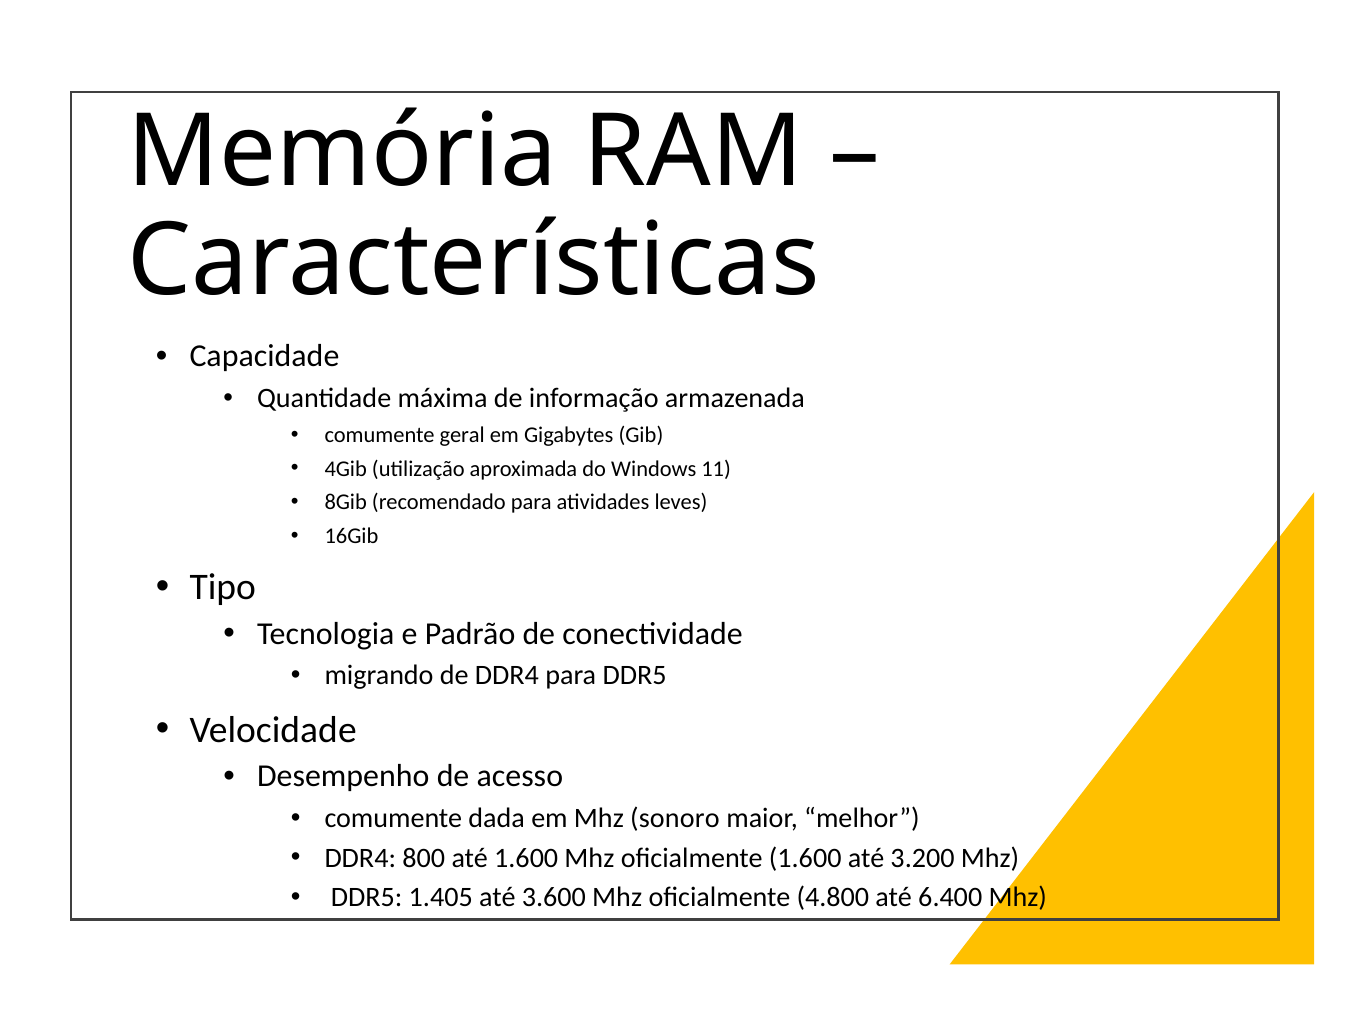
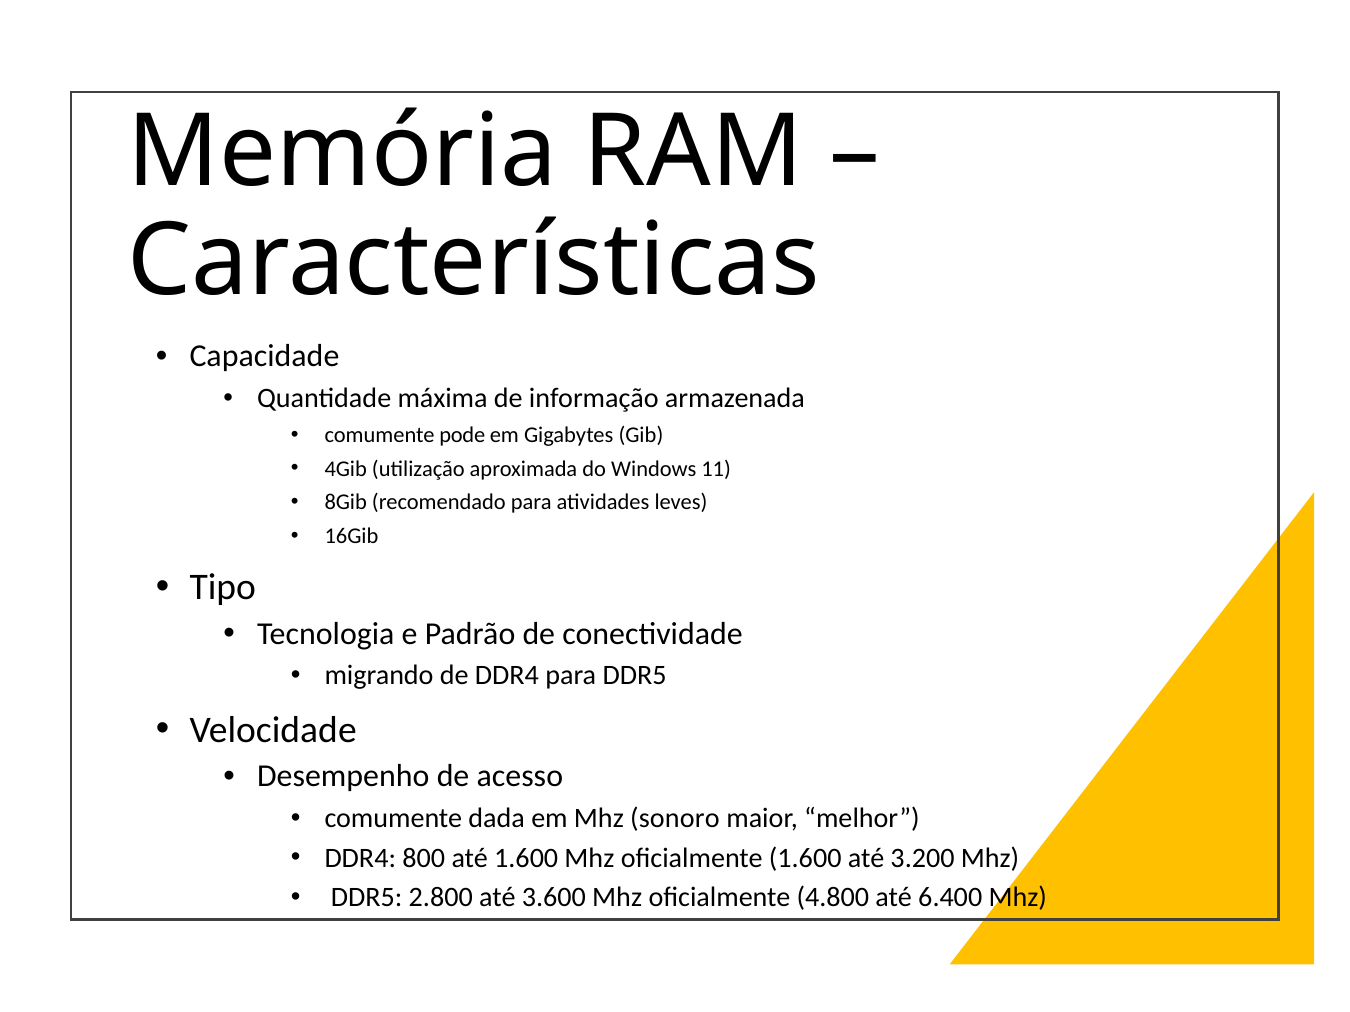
geral: geral -> pode
1.405: 1.405 -> 2.800
